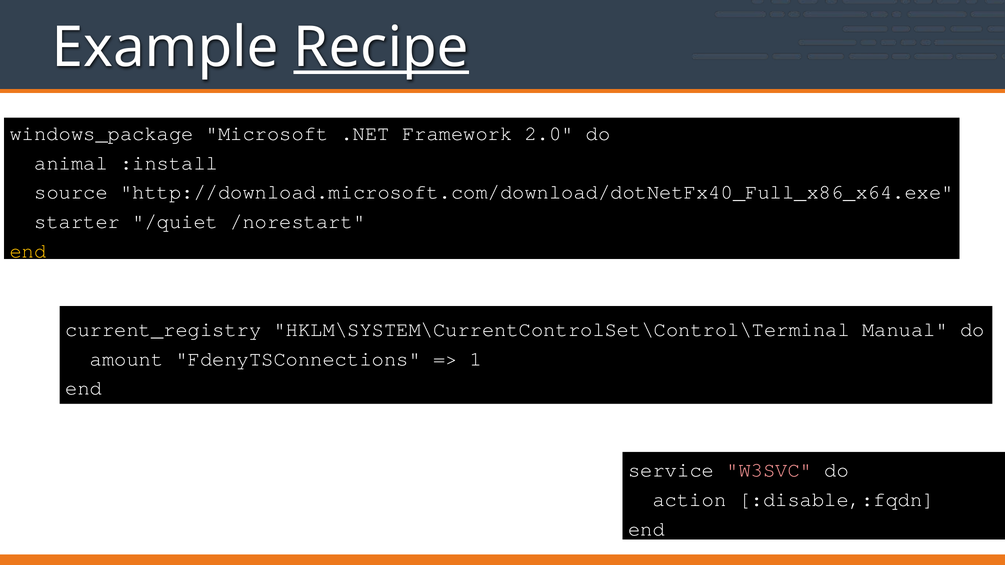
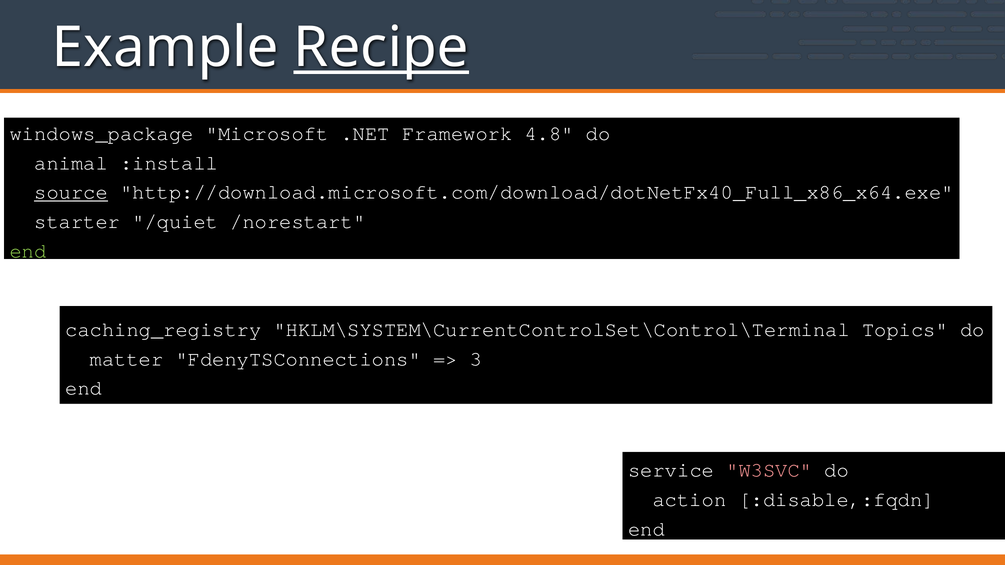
2.0: 2.0 -> 4.8
source underline: none -> present
end at (28, 251) colour: yellow -> light green
current_registry: current_registry -> caching_registry
Manual: Manual -> Topics
amount: amount -> matter
1: 1 -> 3
